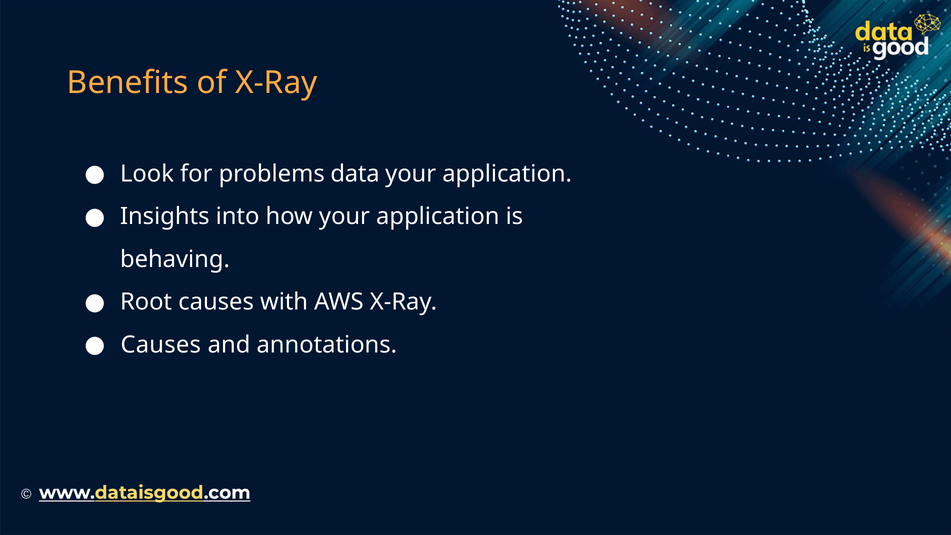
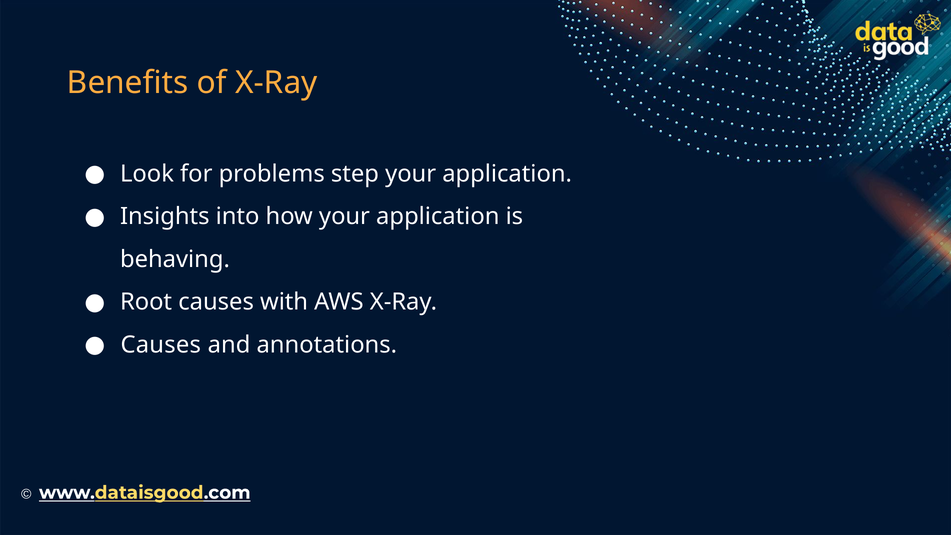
data: data -> step
